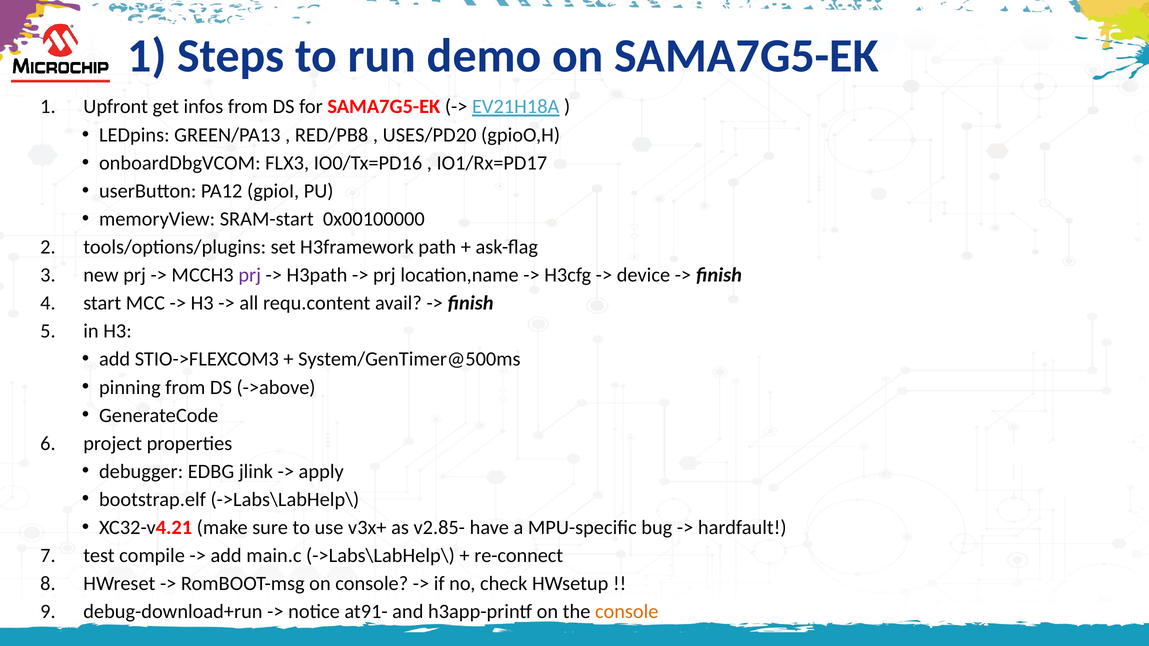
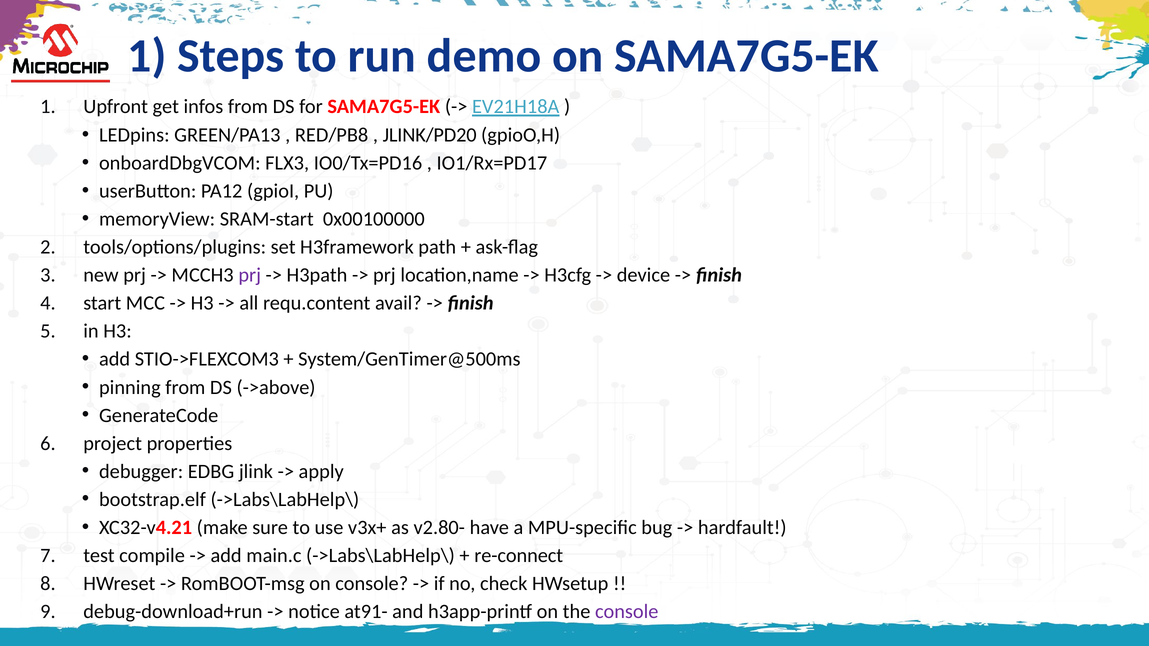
USES/PD20: USES/PD20 -> JLINK/PD20
v2.85-: v2.85- -> v2.80-
console at (627, 612) colour: orange -> purple
